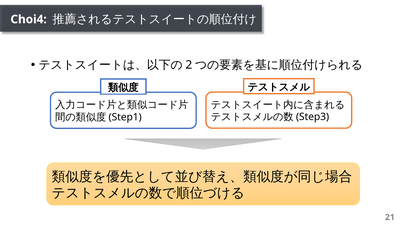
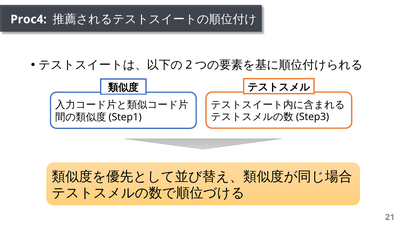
Choi4: Choi4 -> Proc4
